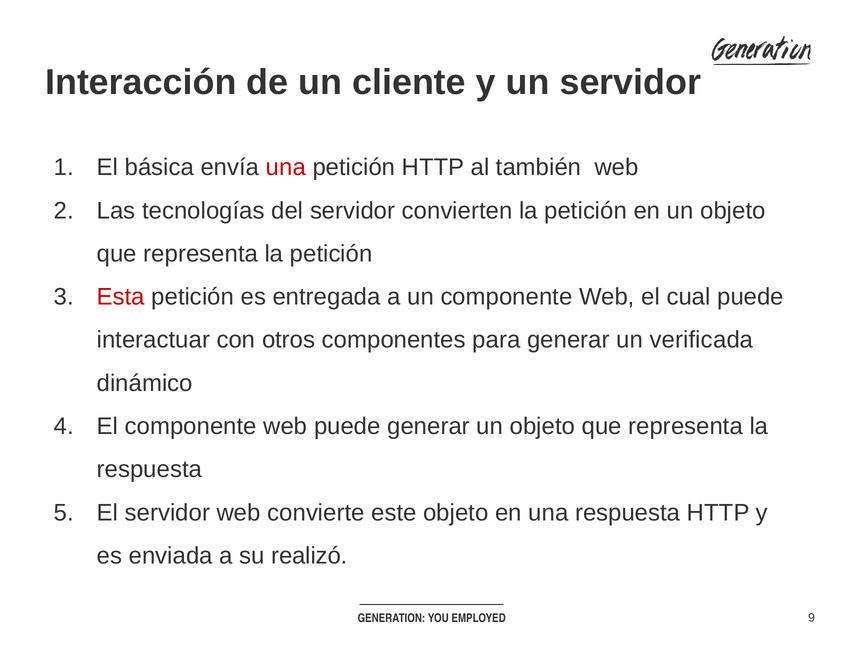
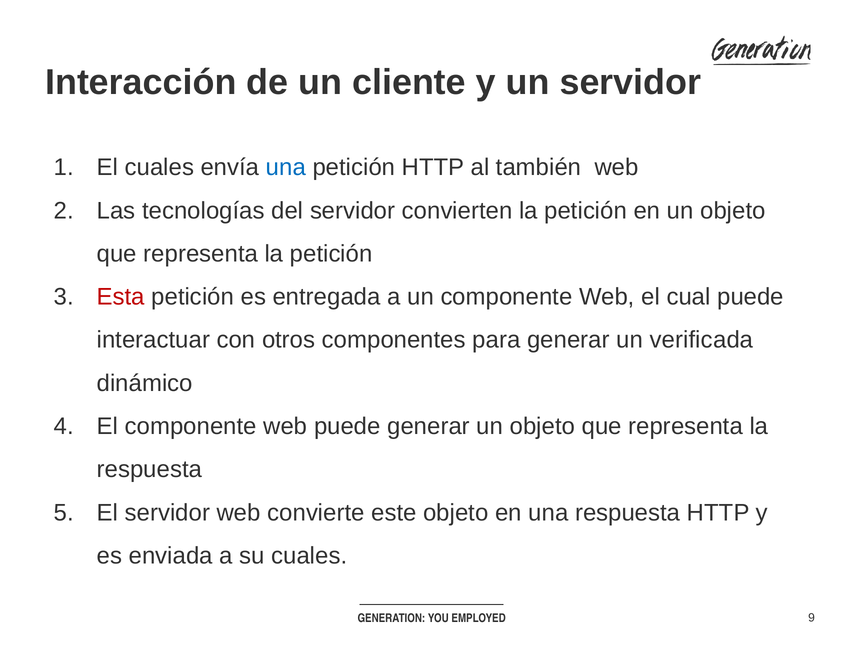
El básica: básica -> cuales
una at (286, 167) colour: red -> blue
su realizó: realizó -> cuales
